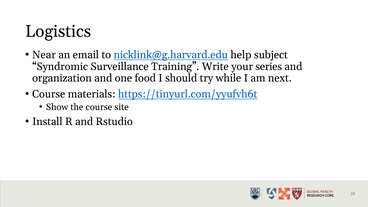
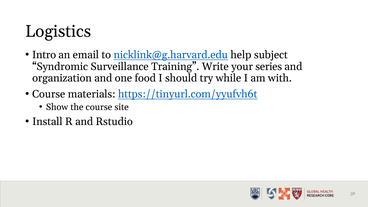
Near: Near -> Intro
next: next -> with
